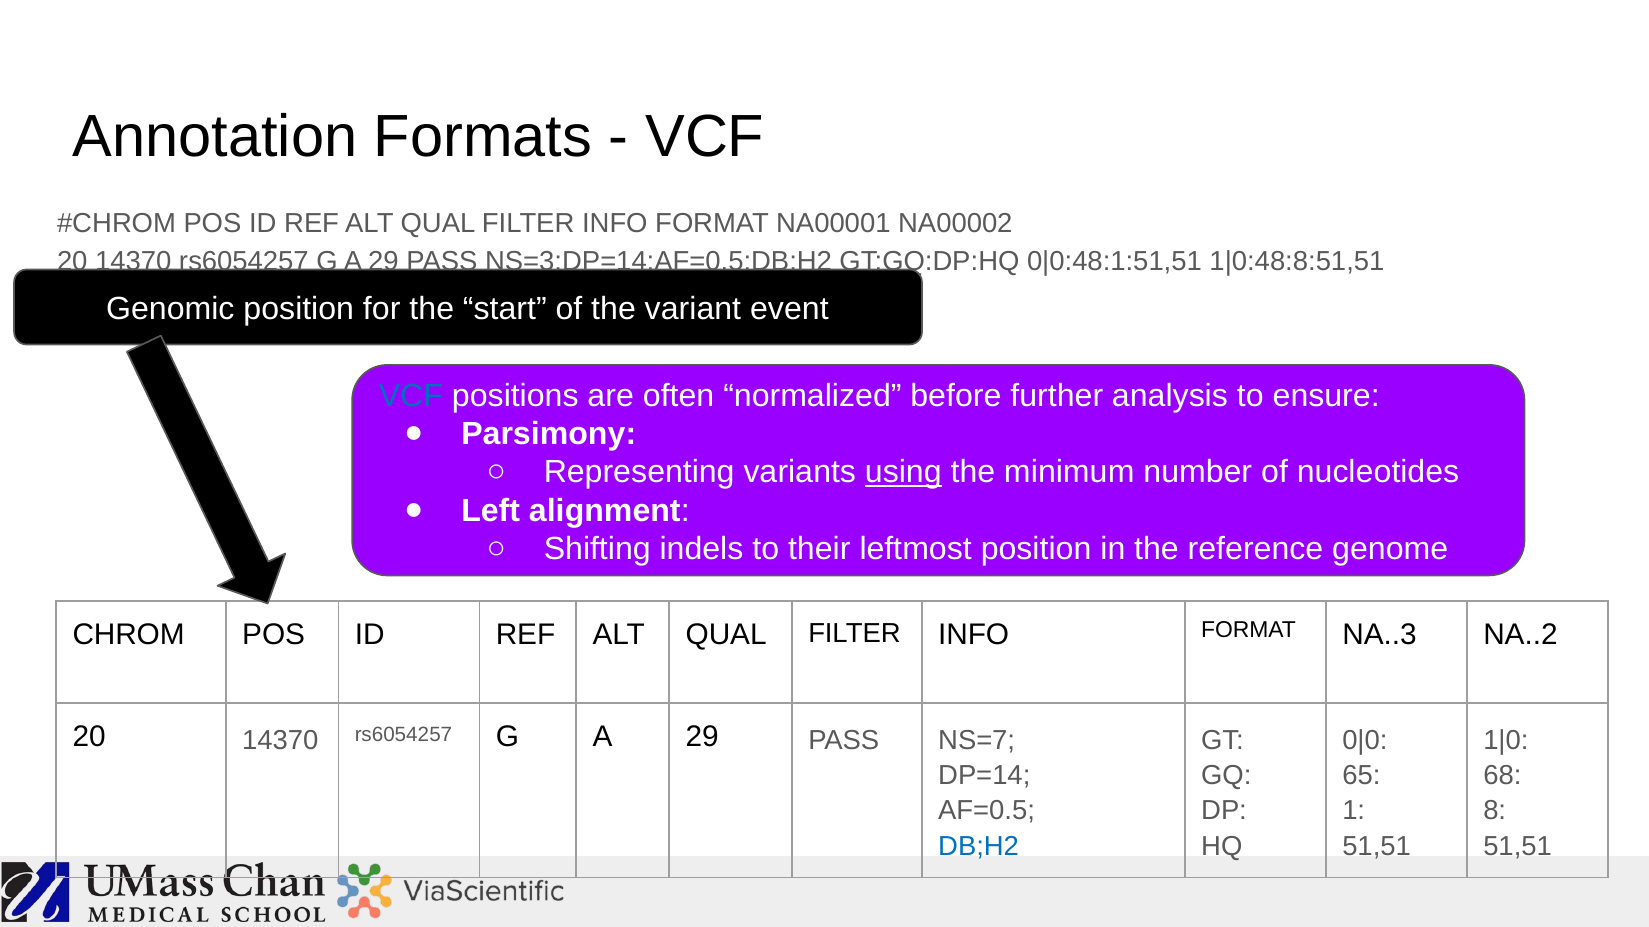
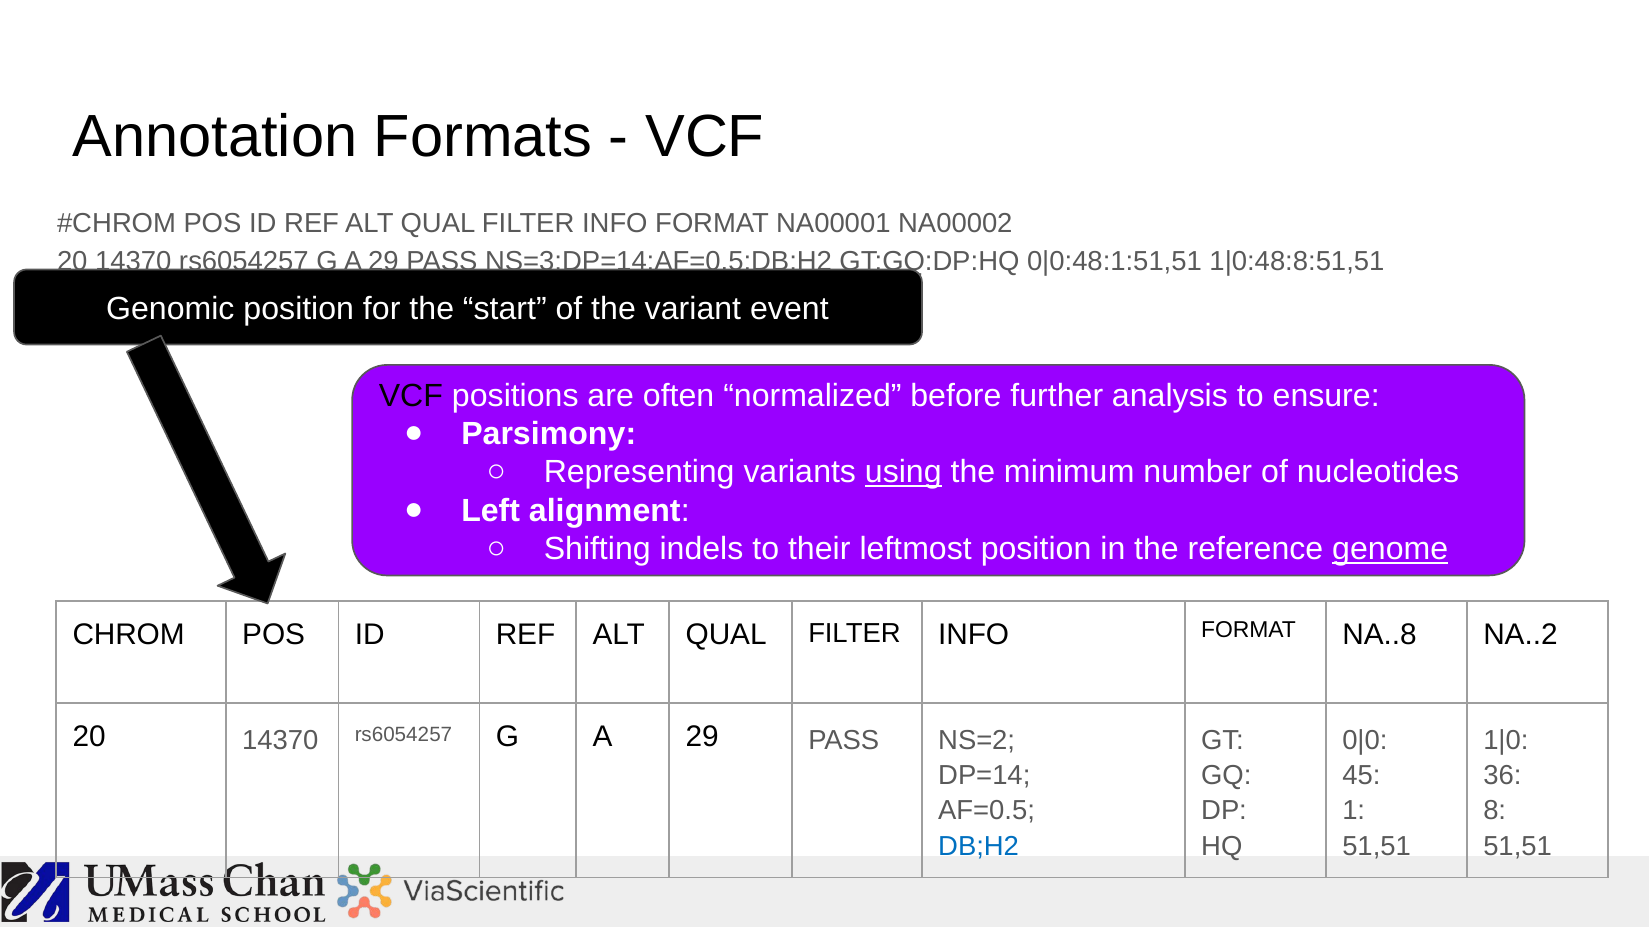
VCF at (411, 396) colour: blue -> black
genome underline: none -> present
NA..3: NA..3 -> NA..8
NS=7: NS=7 -> NS=2
65: 65 -> 45
68: 68 -> 36
